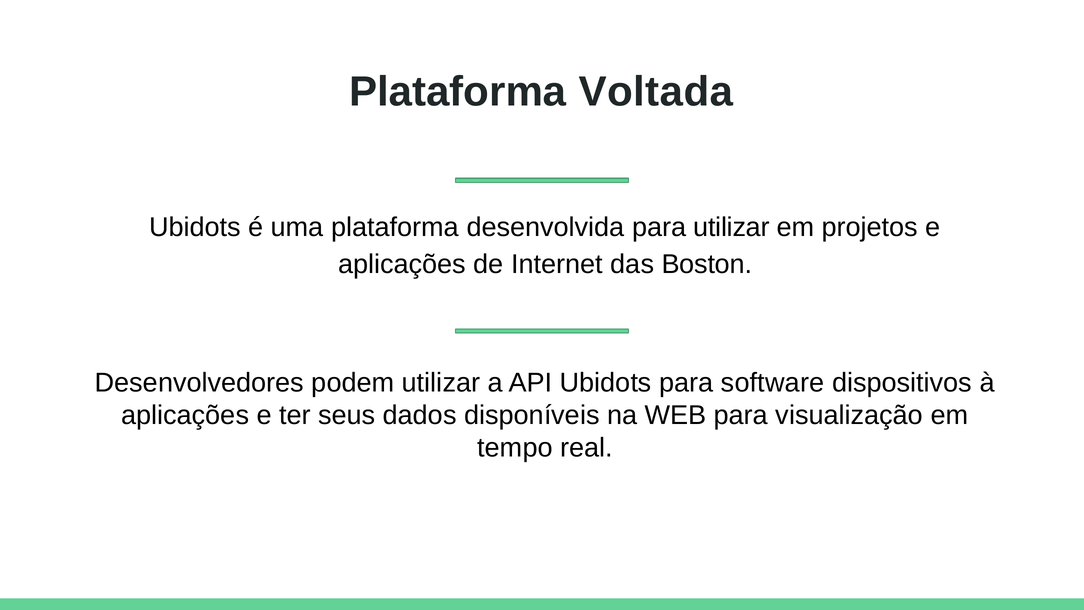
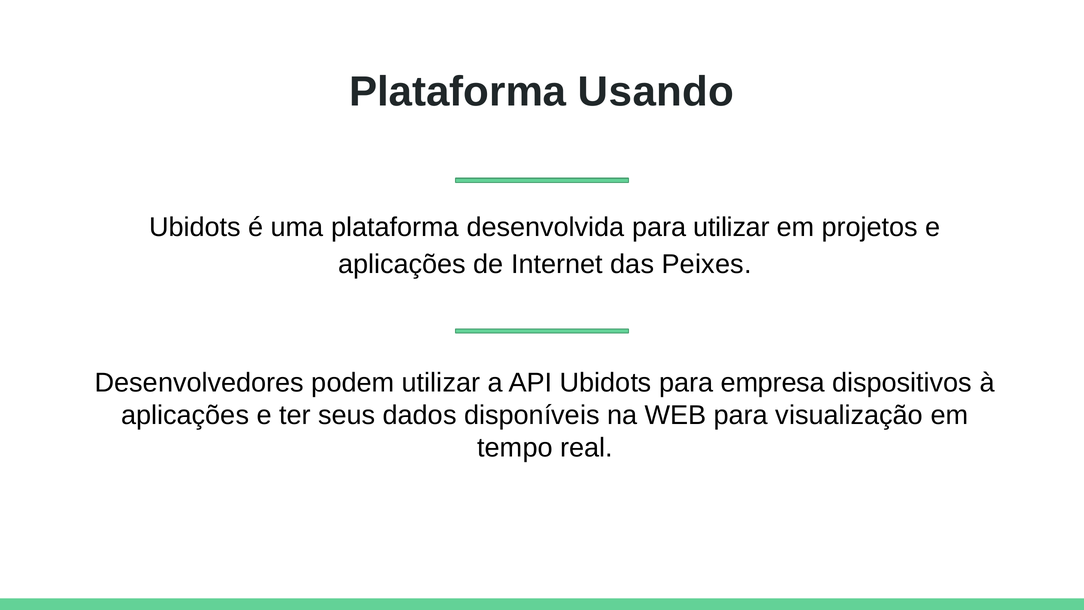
Voltada: Voltada -> Usando
Boston: Boston -> Peixes
software: software -> empresa
